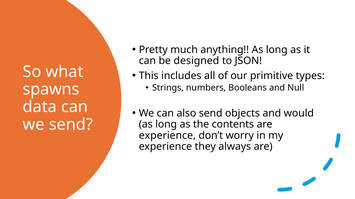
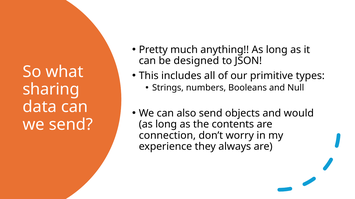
spawns: spawns -> sharing
experience at (167, 136): experience -> connection
